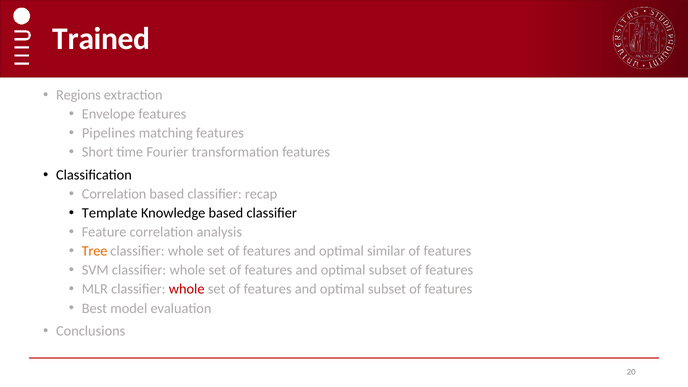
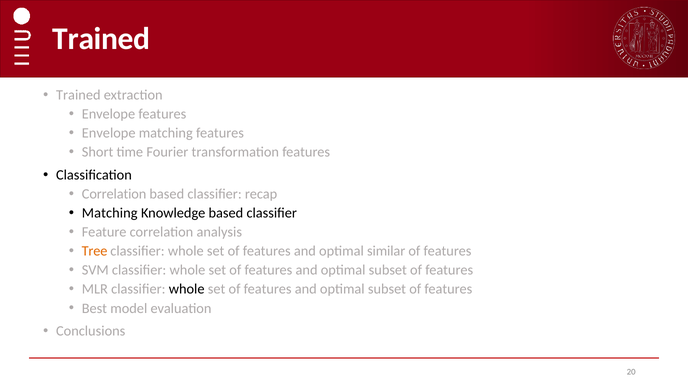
Regions at (78, 95): Regions -> Trained
Pipelines at (109, 133): Pipelines -> Envelope
Template at (110, 213): Template -> Matching
whole at (187, 289) colour: red -> black
